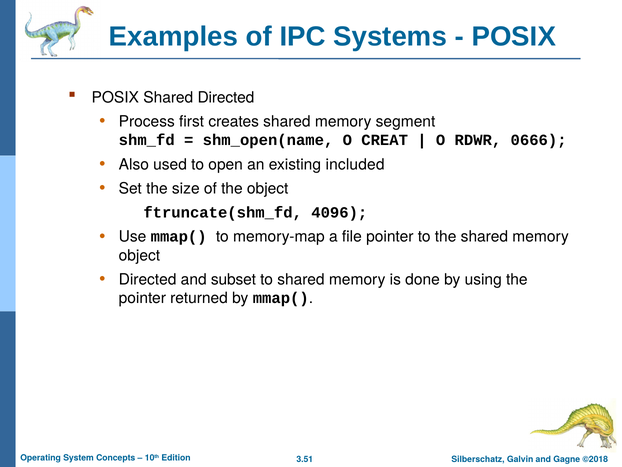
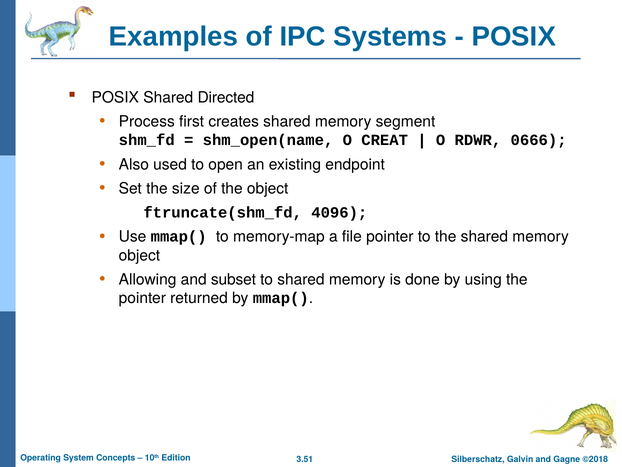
included: included -> endpoint
Directed at (148, 279): Directed -> Allowing
